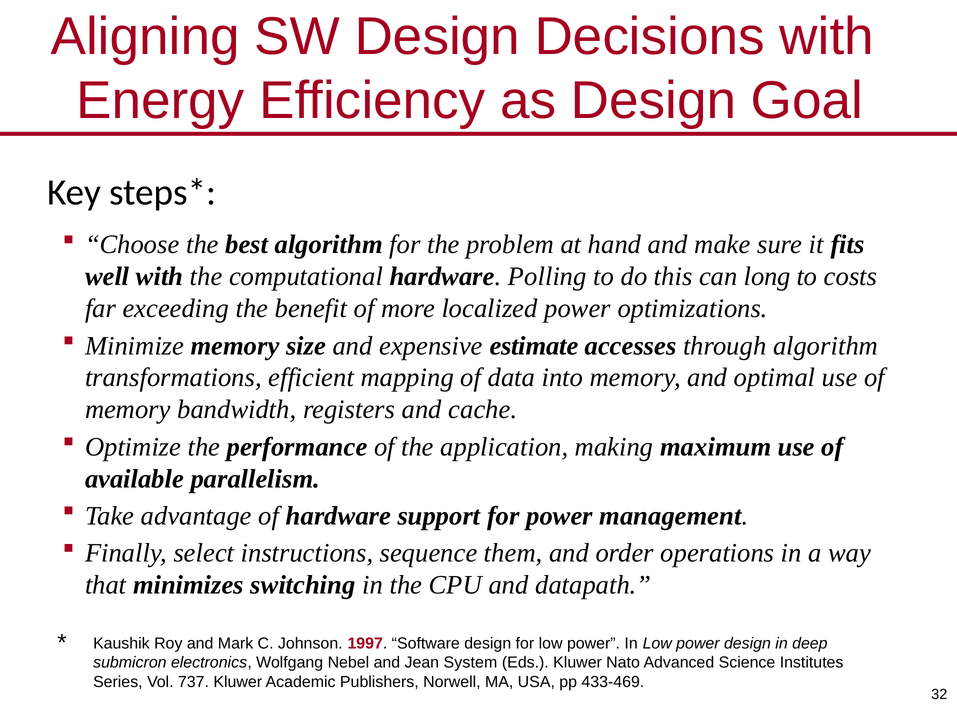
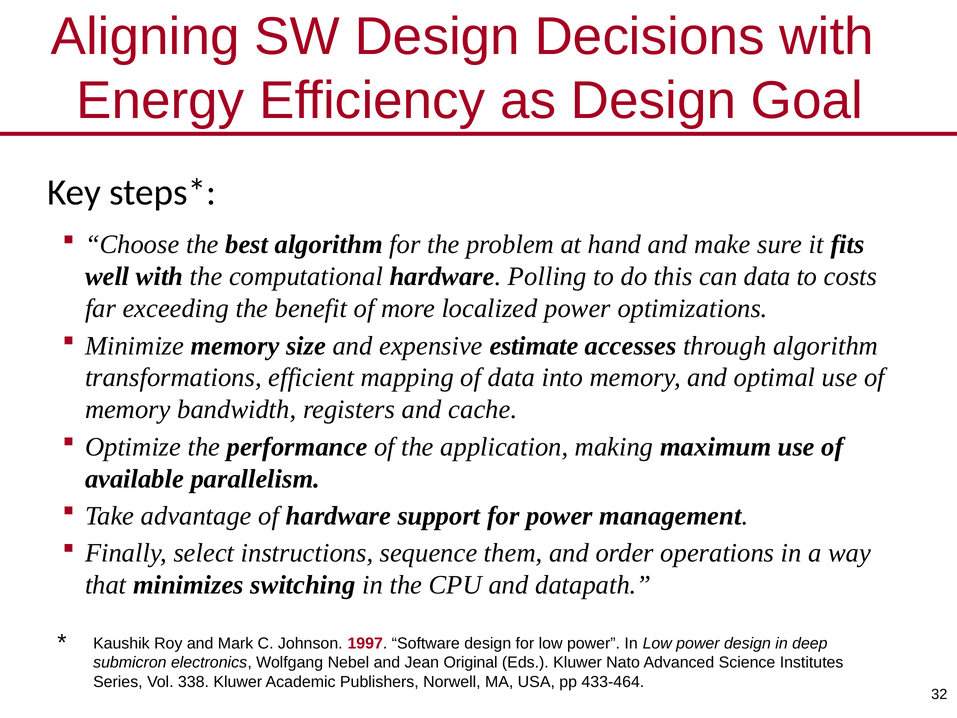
can long: long -> data
System: System -> Original
737: 737 -> 338
433-469: 433-469 -> 433-464
